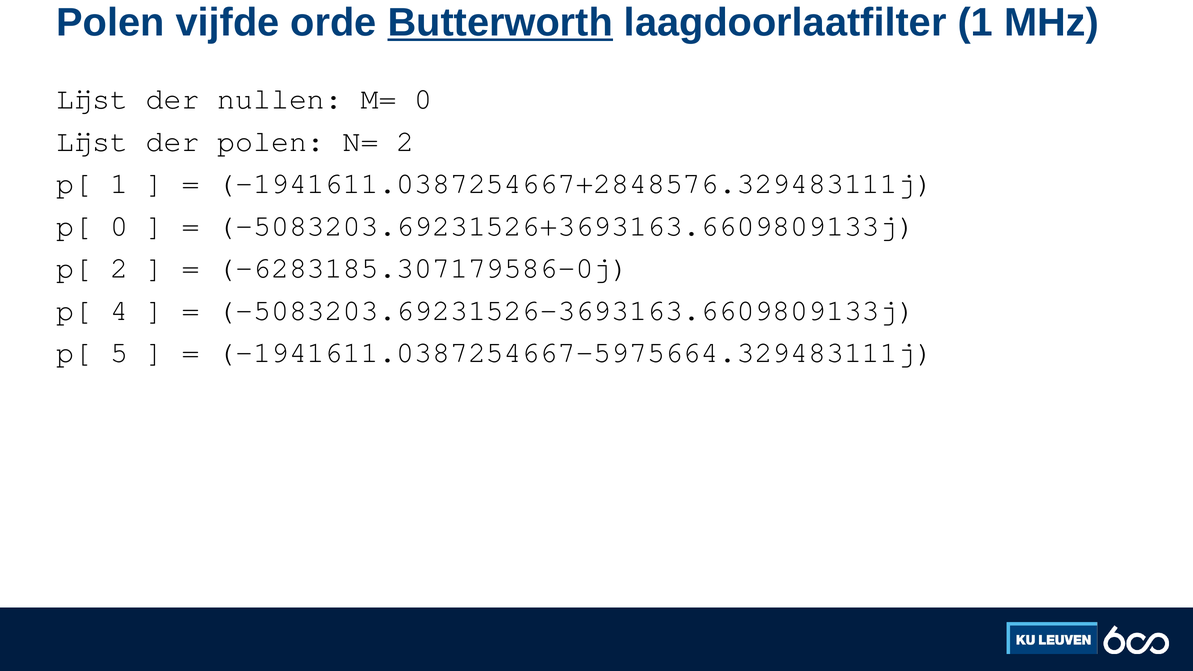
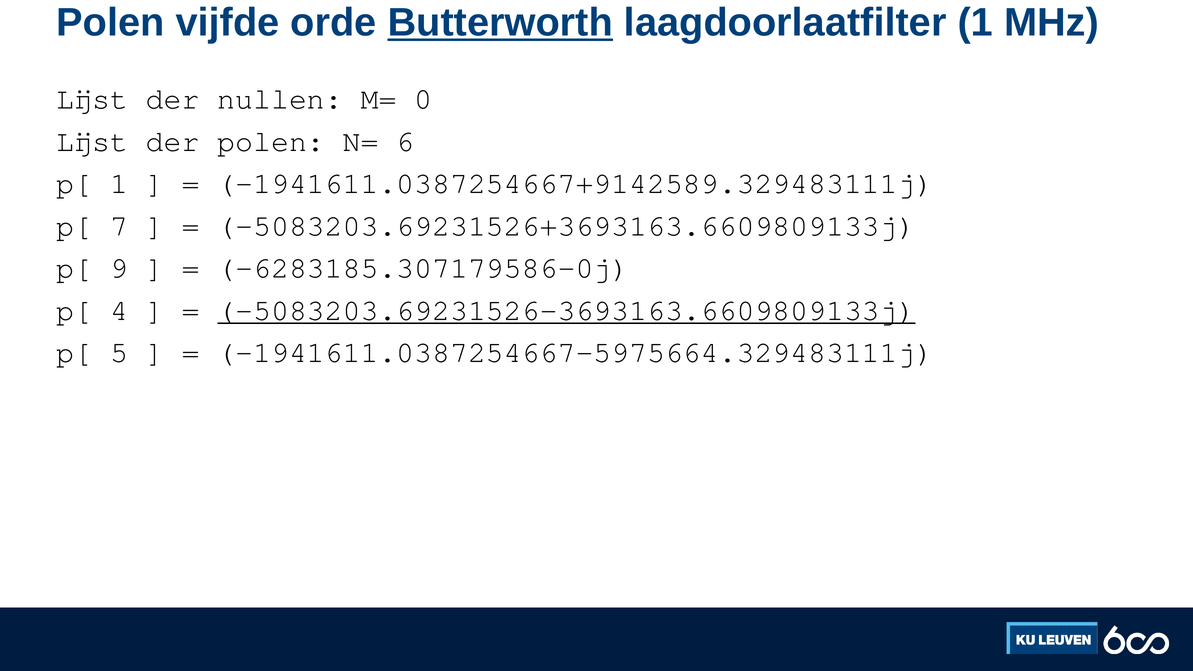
N= 2: 2 -> 6
-1941611.0387254667+2848576.329483111j: -1941611.0387254667+2848576.329483111j -> -1941611.0387254667+9142589.329483111j
p[ 0: 0 -> 7
p[ 2: 2 -> 9
-5083203.69231526-3693163.6609809133j underline: none -> present
